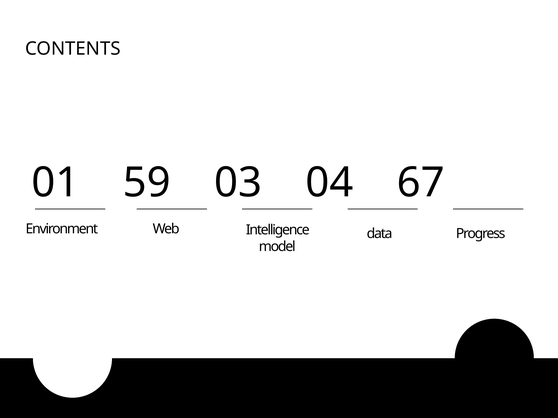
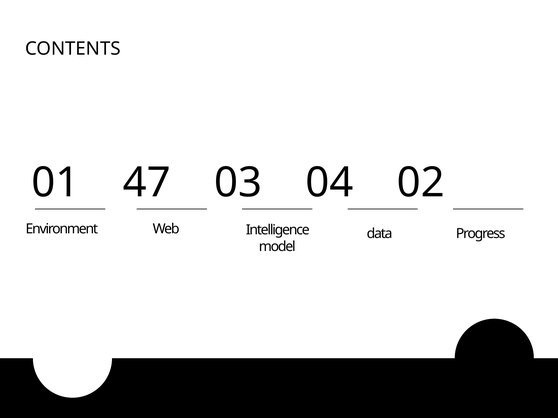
59: 59 -> 47
67: 67 -> 02
